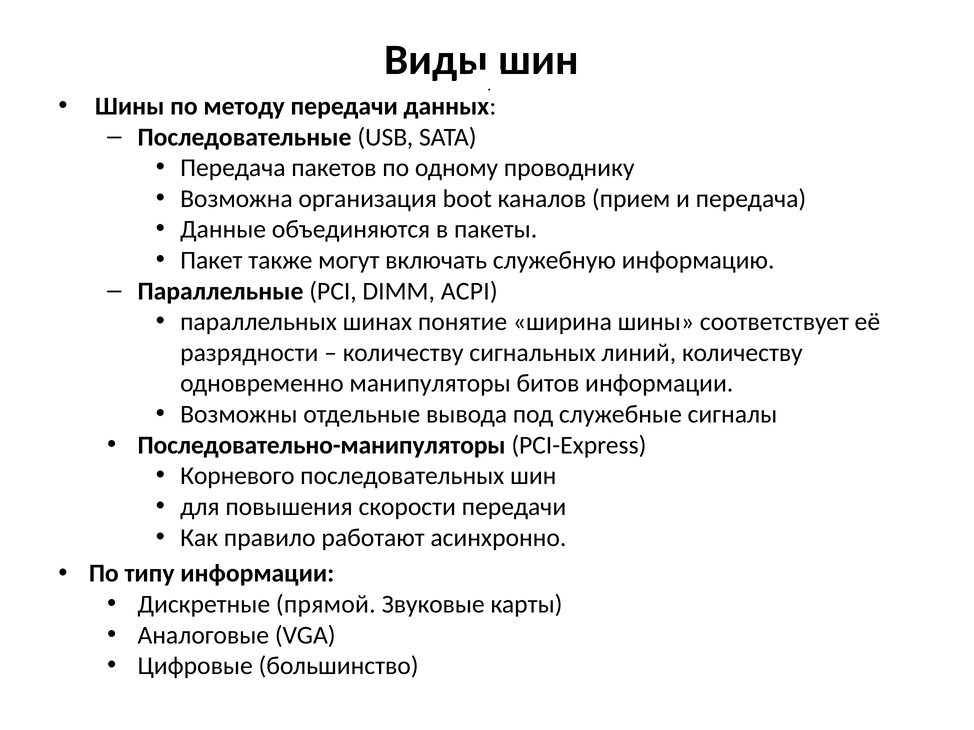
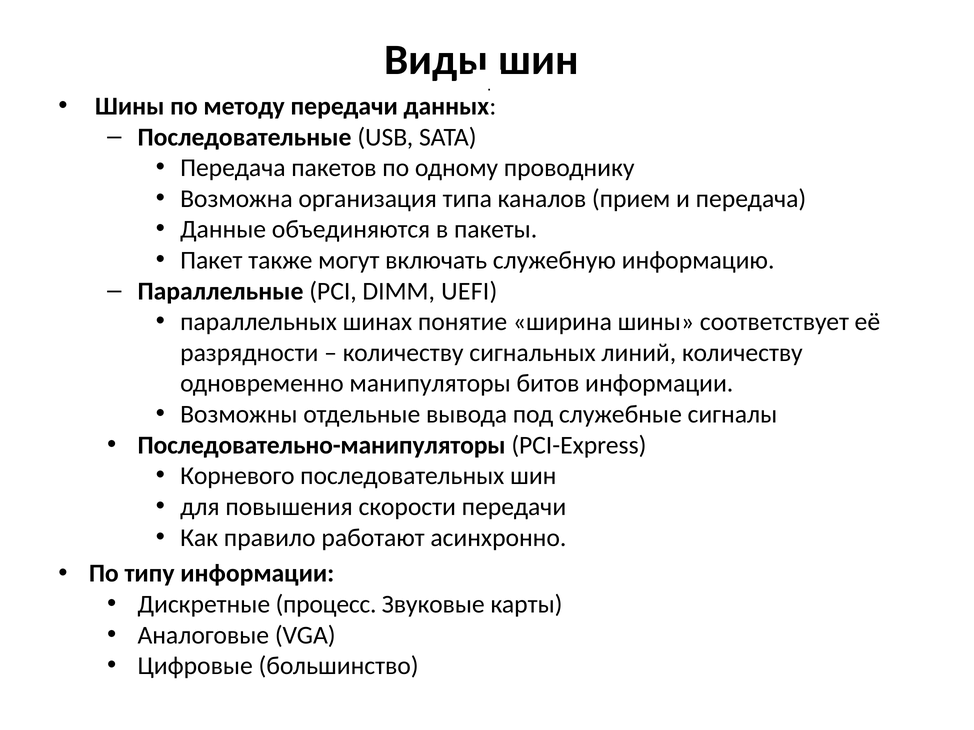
boot: boot -> типа
ACPI: ACPI -> UEFI
прямой: прямой -> процесс
